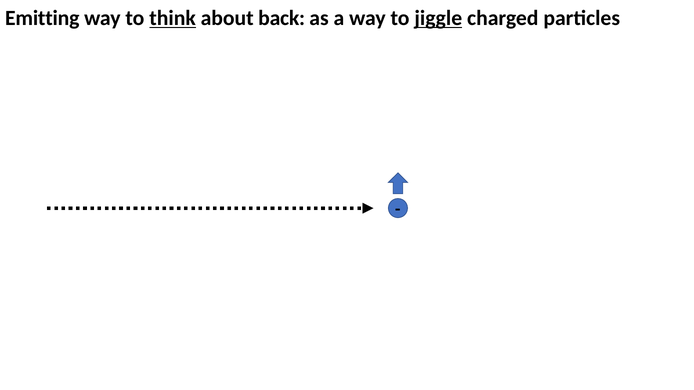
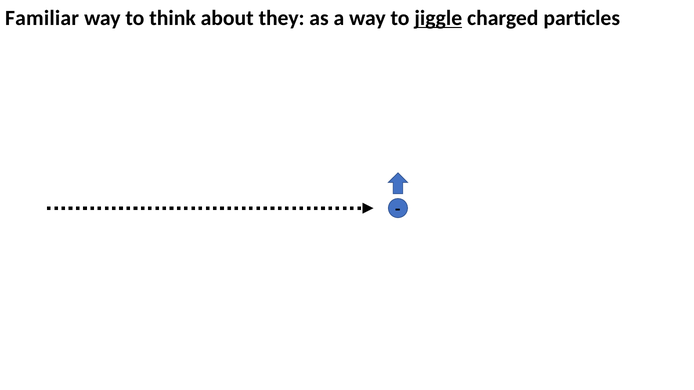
Emitting: Emitting -> Familiar
think underline: present -> none
back: back -> they
